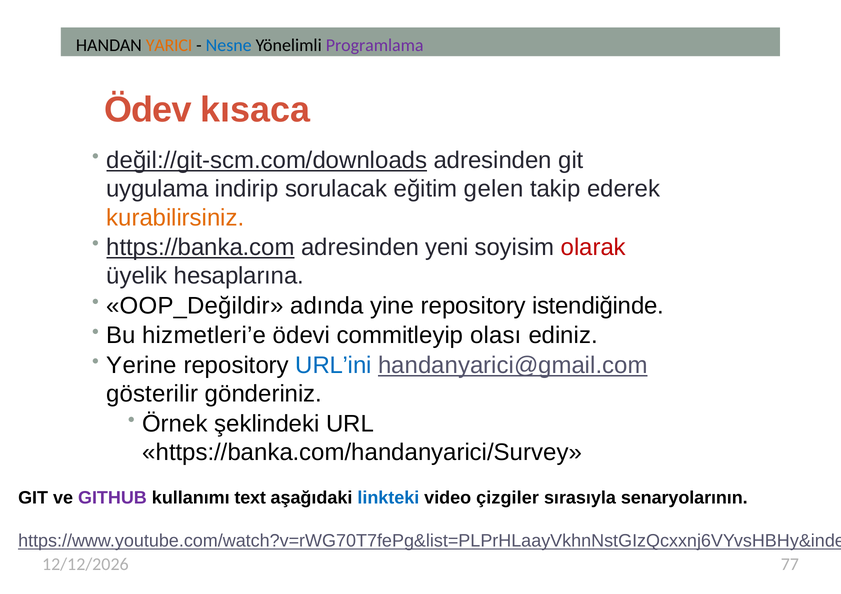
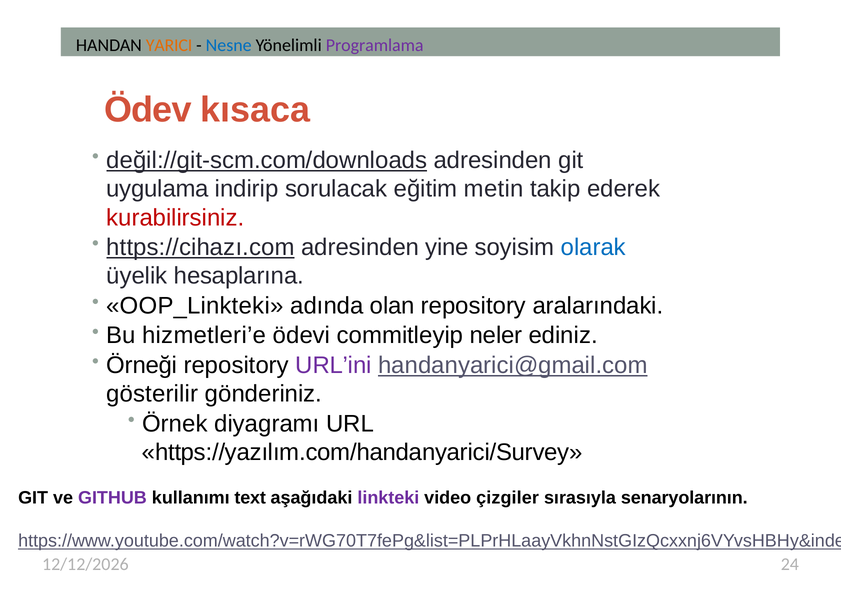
gelen: gelen -> metin
kurabilirsiniz colour: orange -> red
https://banka.com: https://banka.com -> https://cihazı.com
yeni: yeni -> yine
olarak colour: red -> blue
OOP_Değildir: OOP_Değildir -> OOP_Linkteki
yine: yine -> olan
istendiğinde: istendiğinde -> aralarındaki
olası: olası -> neler
Yerine: Yerine -> Örneği
URL’ini colour: blue -> purple
şeklindeki: şeklindeki -> diyagramı
https://banka.com/handanyarici/Survey: https://banka.com/handanyarici/Survey -> https://yazılım.com/handanyarici/Survey
linkteki colour: blue -> purple
77: 77 -> 24
